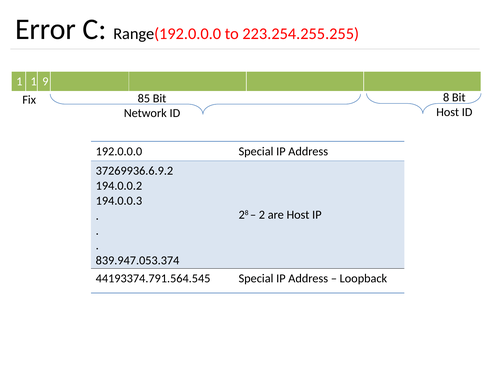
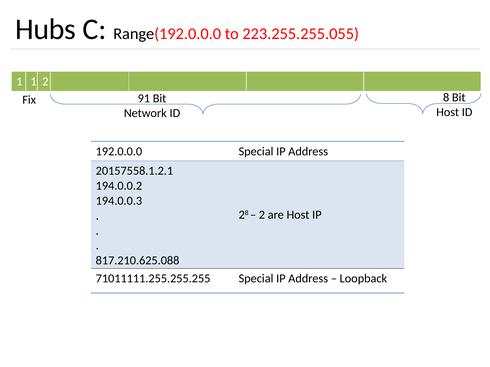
Error: Error -> Hubs
223.254.255.255: 223.254.255.255 -> 223.255.255.055
1 9: 9 -> 2
85: 85 -> 91
37269936.6.9.2: 37269936.6.9.2 -> 20157558.1.2.1
839.947.053.374: 839.947.053.374 -> 817.210.625.088
44193374.791.564.545: 44193374.791.564.545 -> 71011111.255.255.255
